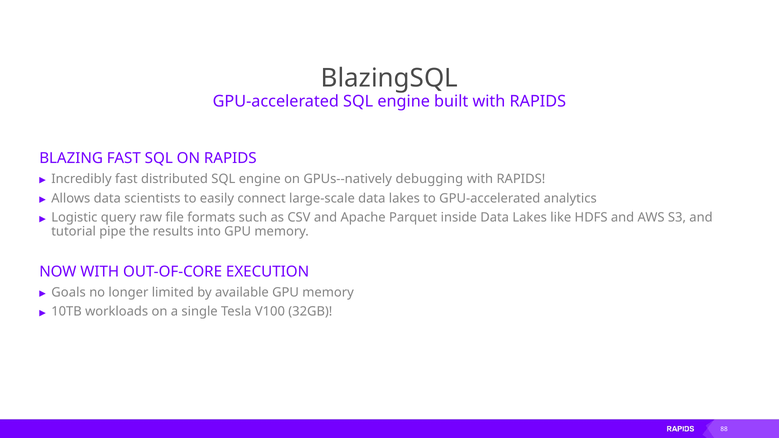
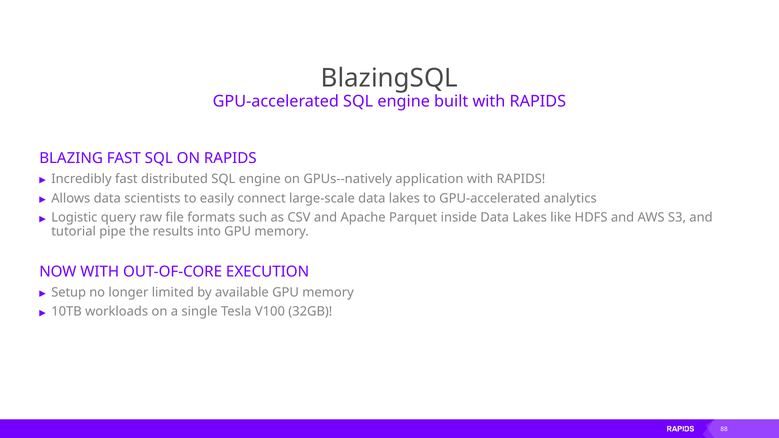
debugging: debugging -> application
Goals: Goals -> Setup
